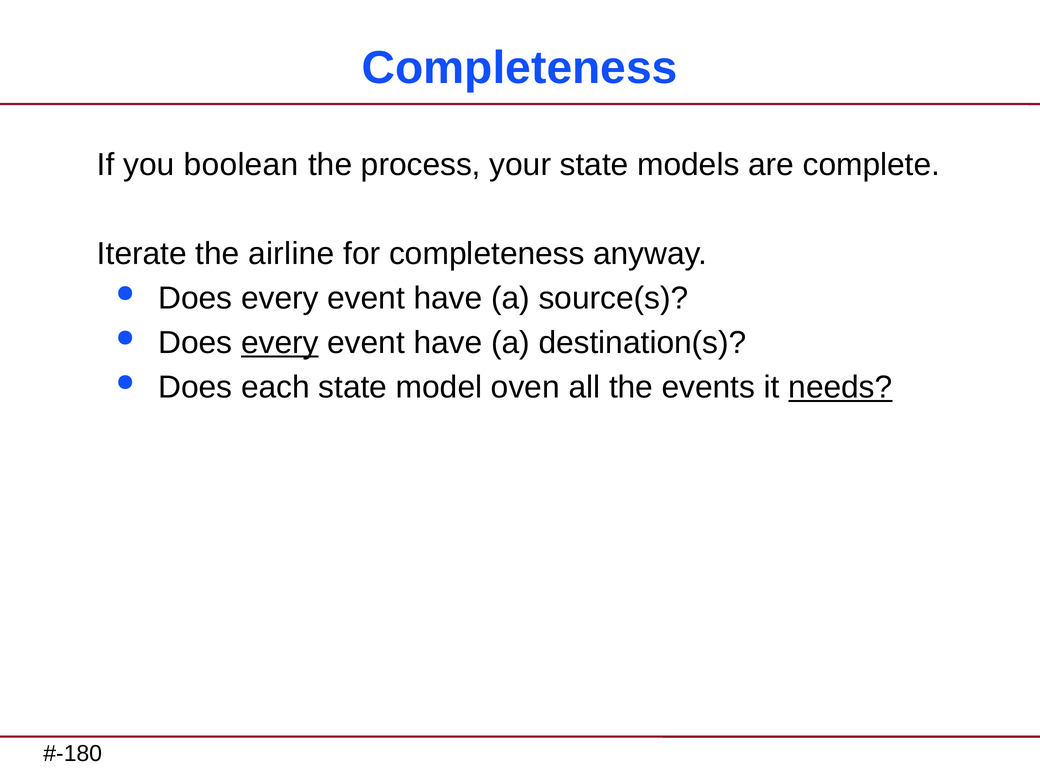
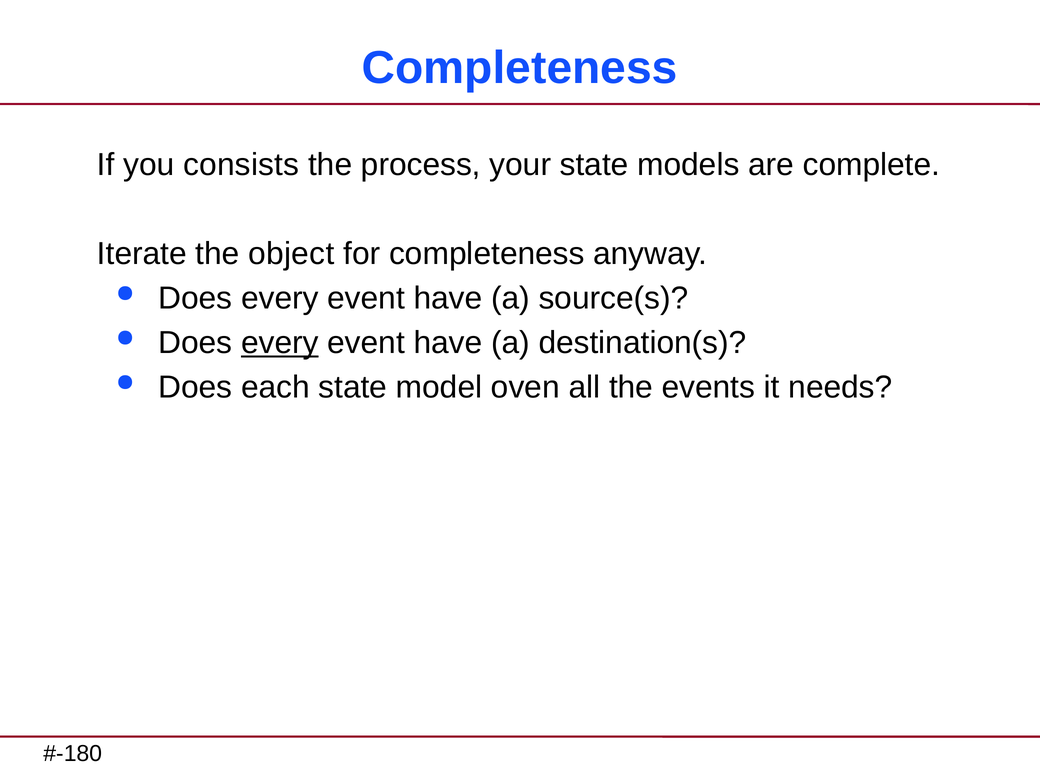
boolean: boolean -> consists
airline: airline -> object
needs underline: present -> none
